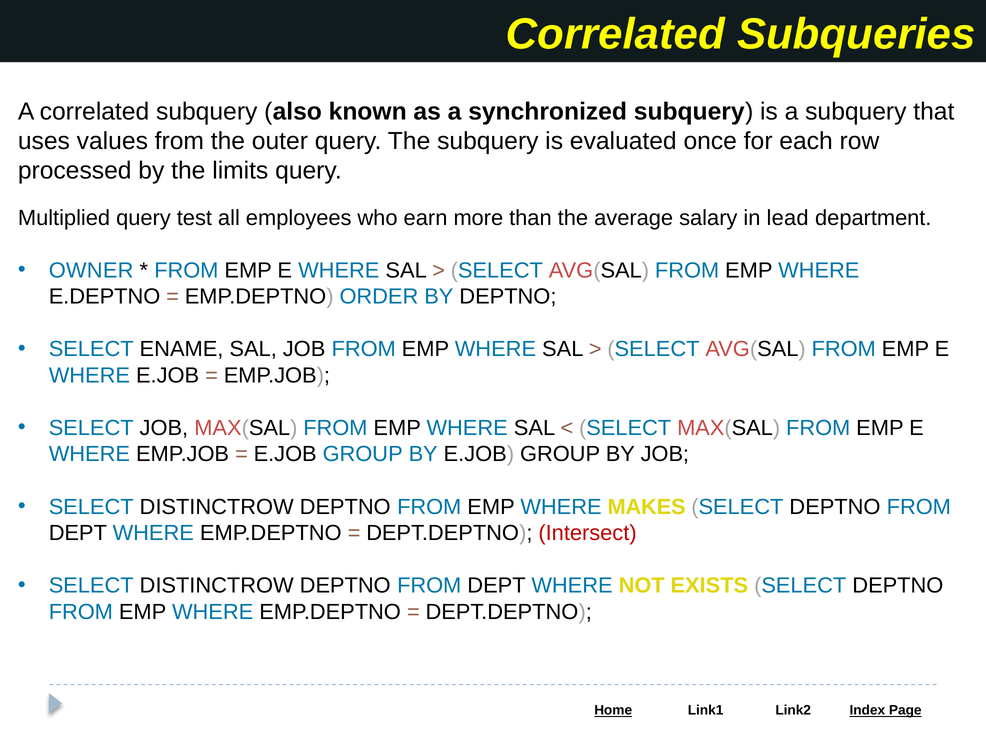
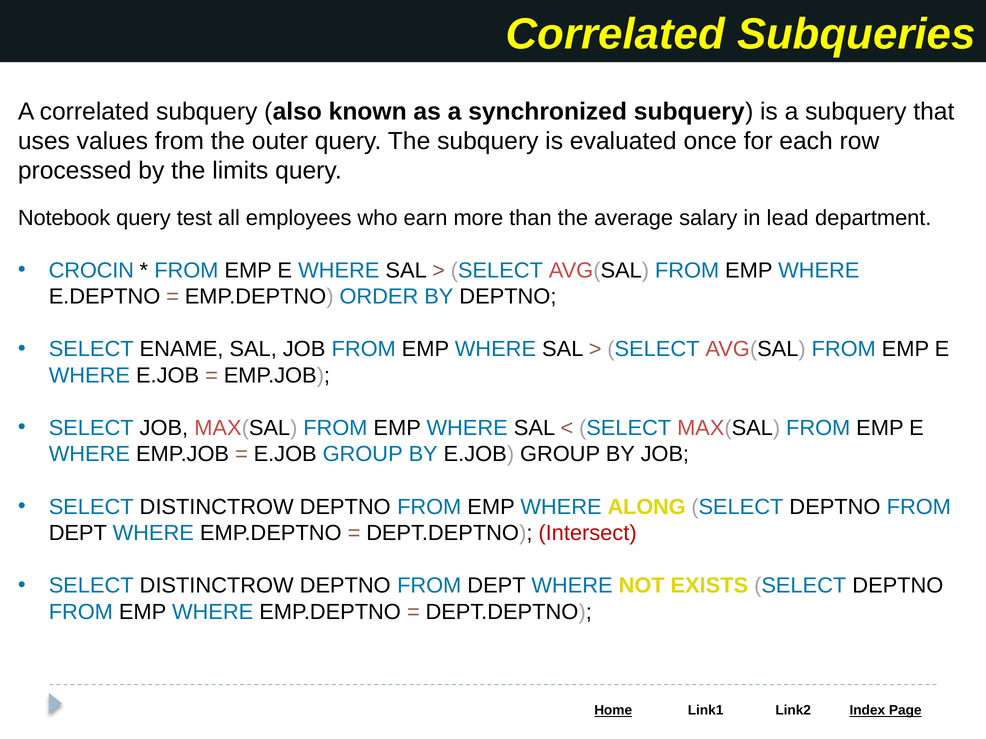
Multiplied: Multiplied -> Notebook
OWNER: OWNER -> CROCIN
MAKES: MAKES -> ALONG
